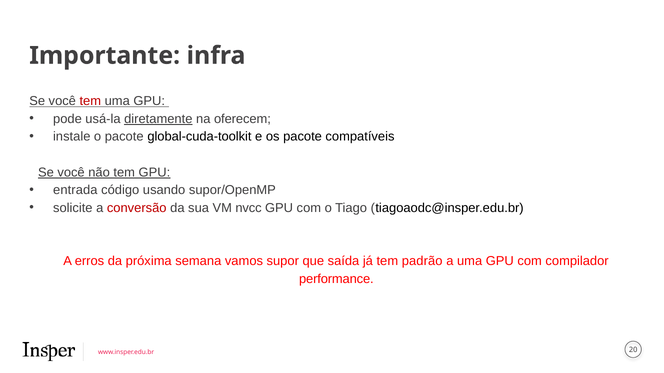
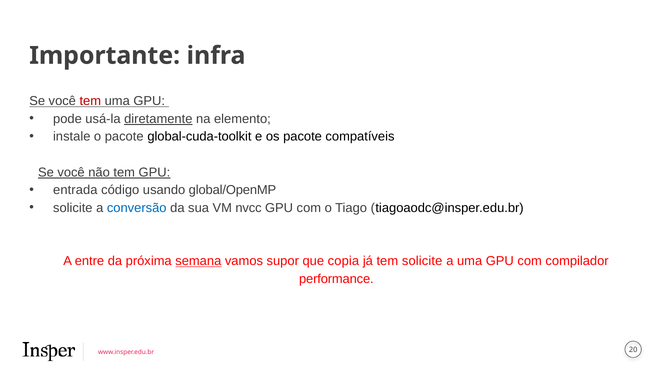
oferecem: oferecem -> elemento
supor/OpenMP: supor/OpenMP -> global/OpenMP
conversão colour: red -> blue
erros: erros -> entre
semana underline: none -> present
saída: saída -> copia
tem padrão: padrão -> solicite
